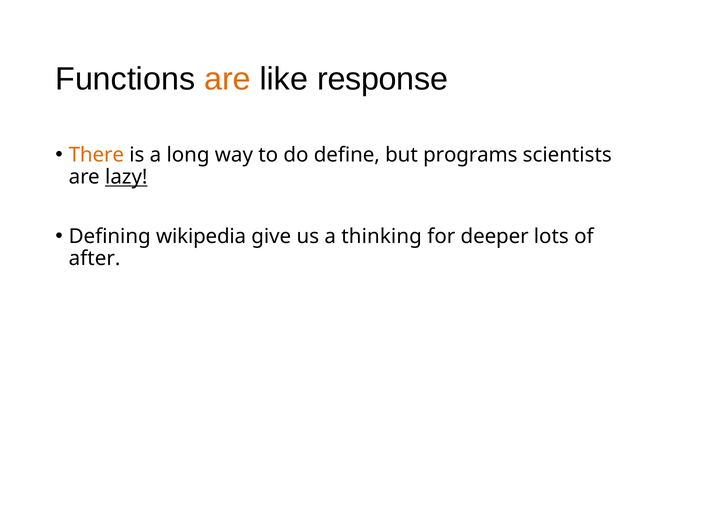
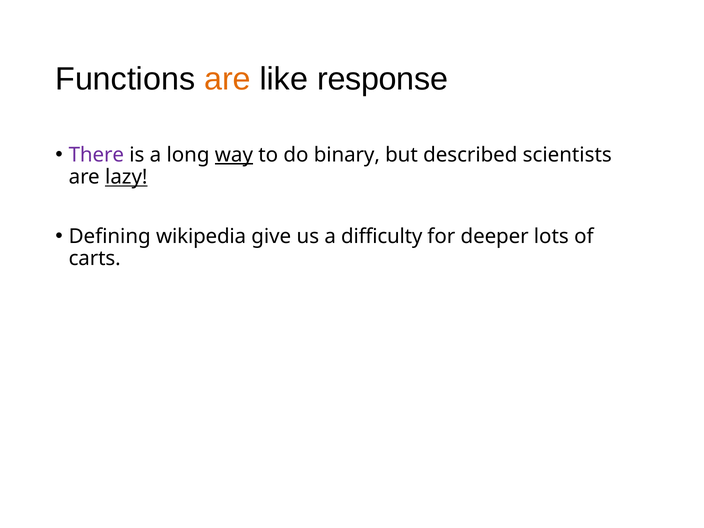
There colour: orange -> purple
way underline: none -> present
define: define -> binary
programs: programs -> described
thinking: thinking -> difficulty
after: after -> carts
